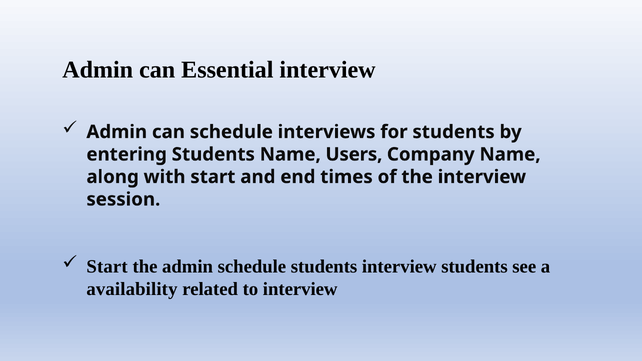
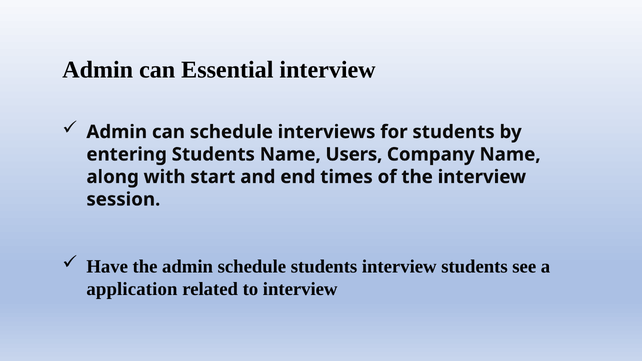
Start at (107, 267): Start -> Have
availability: availability -> application
